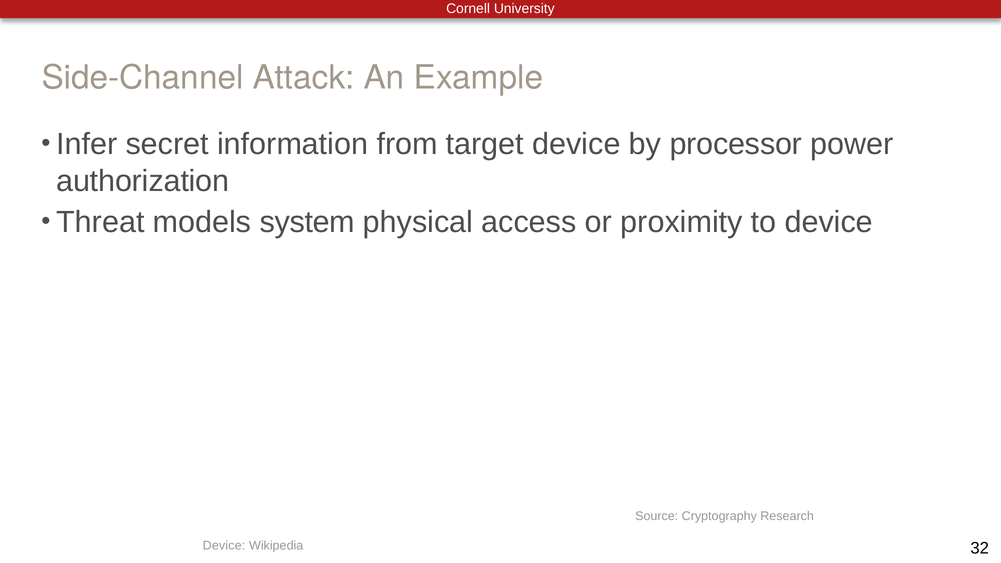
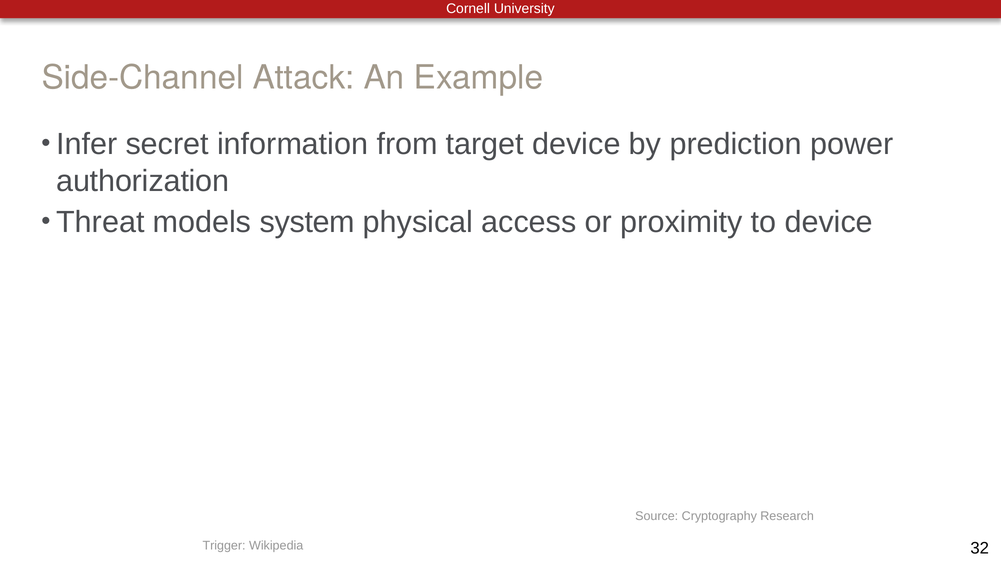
processor: processor -> prediction
Device at (224, 546): Device -> Trigger
